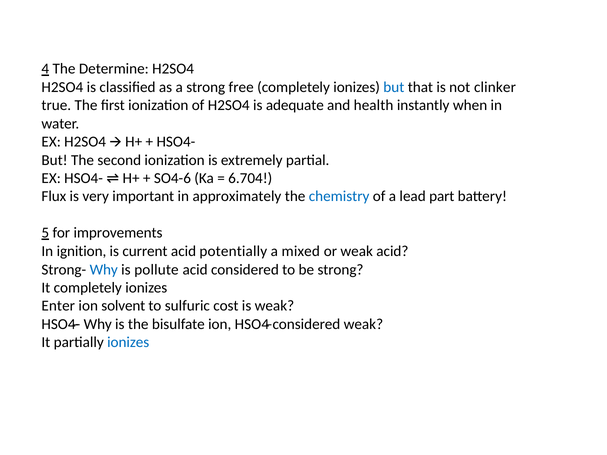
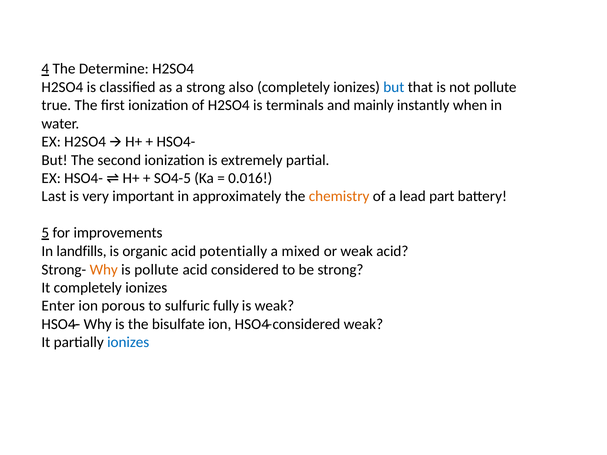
free: free -> also
not clinker: clinker -> pollute
adequate: adequate -> terminals
health: health -> mainly
SO4-6: SO4-6 -> SO4-5
6.704: 6.704 -> 0.016
Flux: Flux -> Last
chemistry colour: blue -> orange
ignition: ignition -> landfills
current: current -> organic
Why at (104, 270) colour: blue -> orange
solvent: solvent -> porous
cost: cost -> fully
